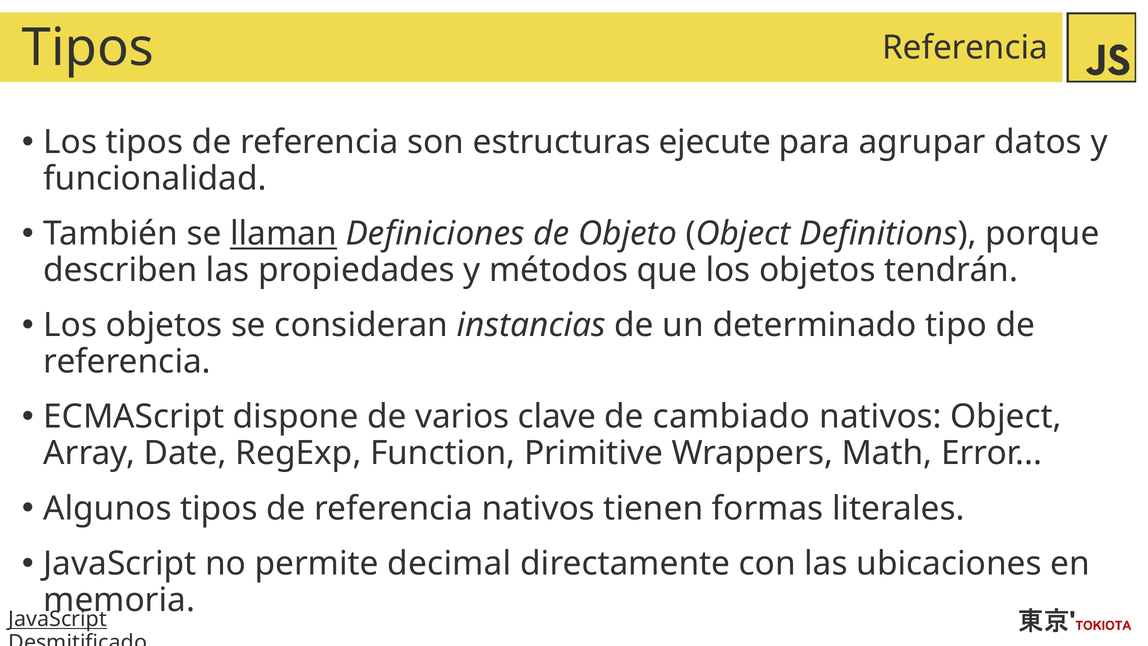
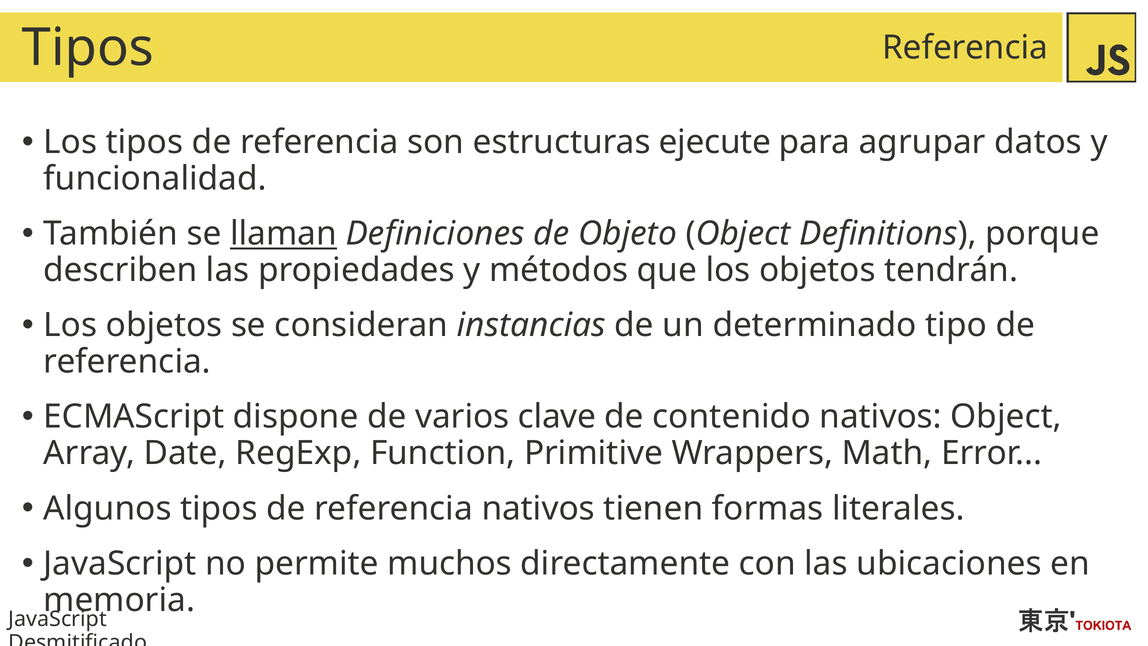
cambiado: cambiado -> contenido
decimal: decimal -> muchos
JavaScript at (58, 619) underline: present -> none
